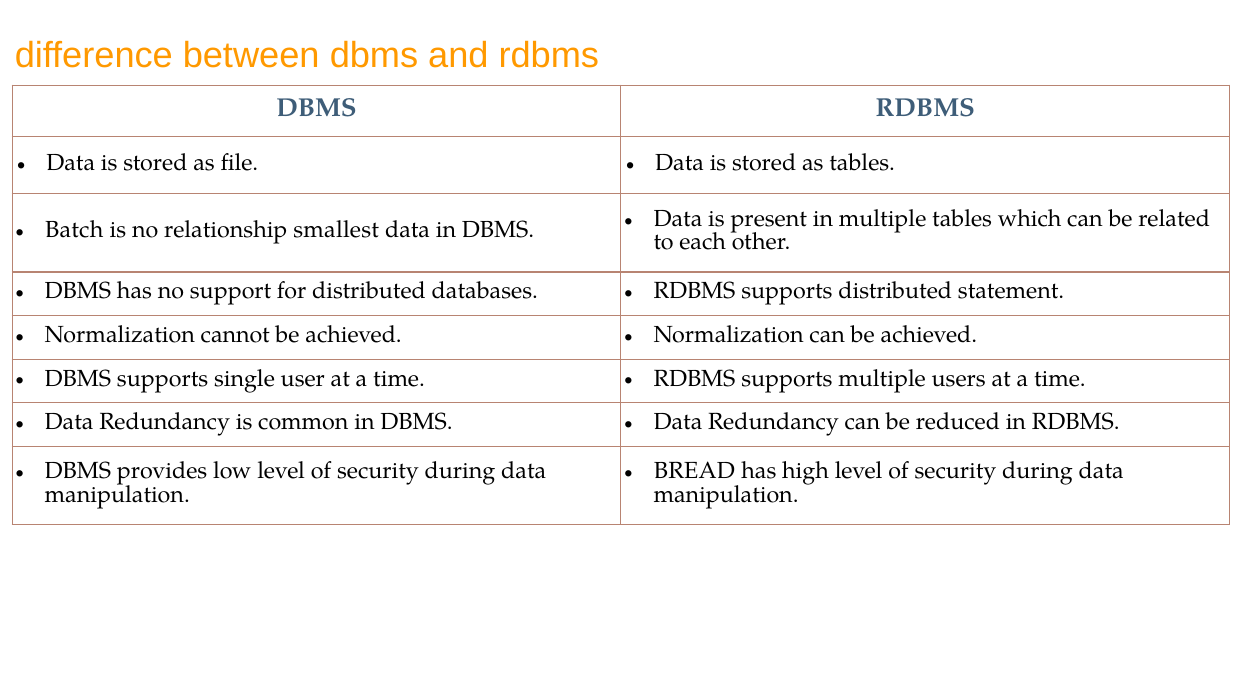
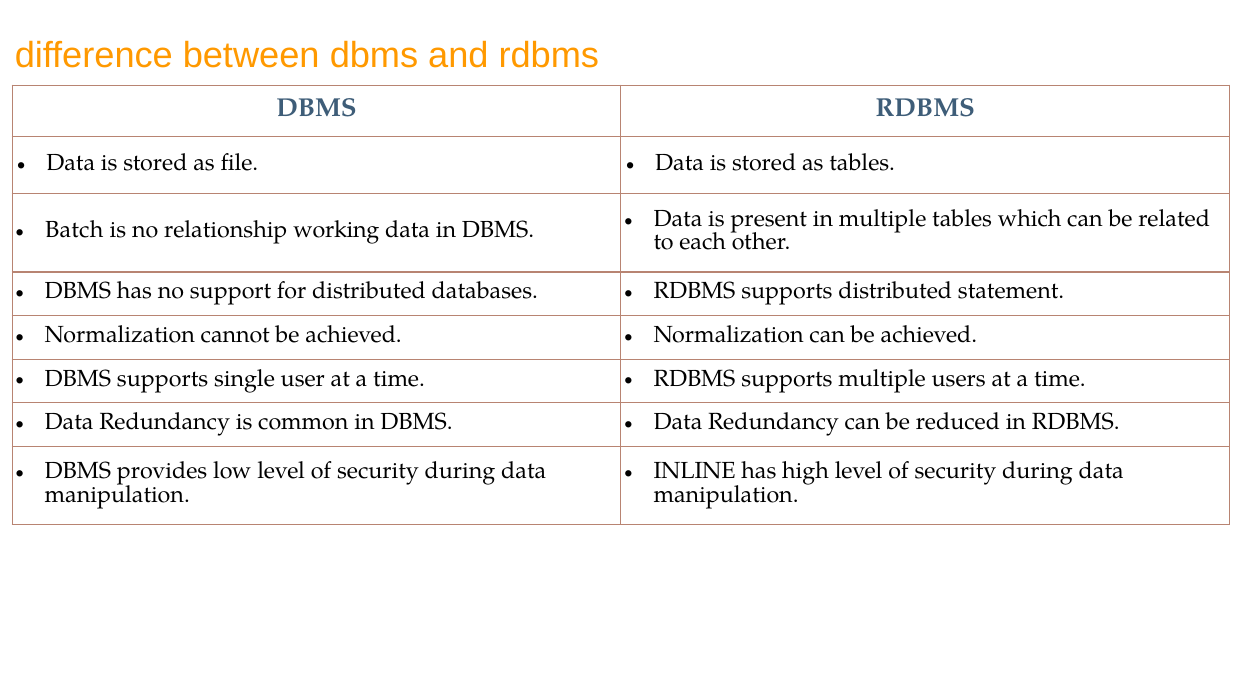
smallest: smallest -> working
BREAD: BREAD -> INLINE
